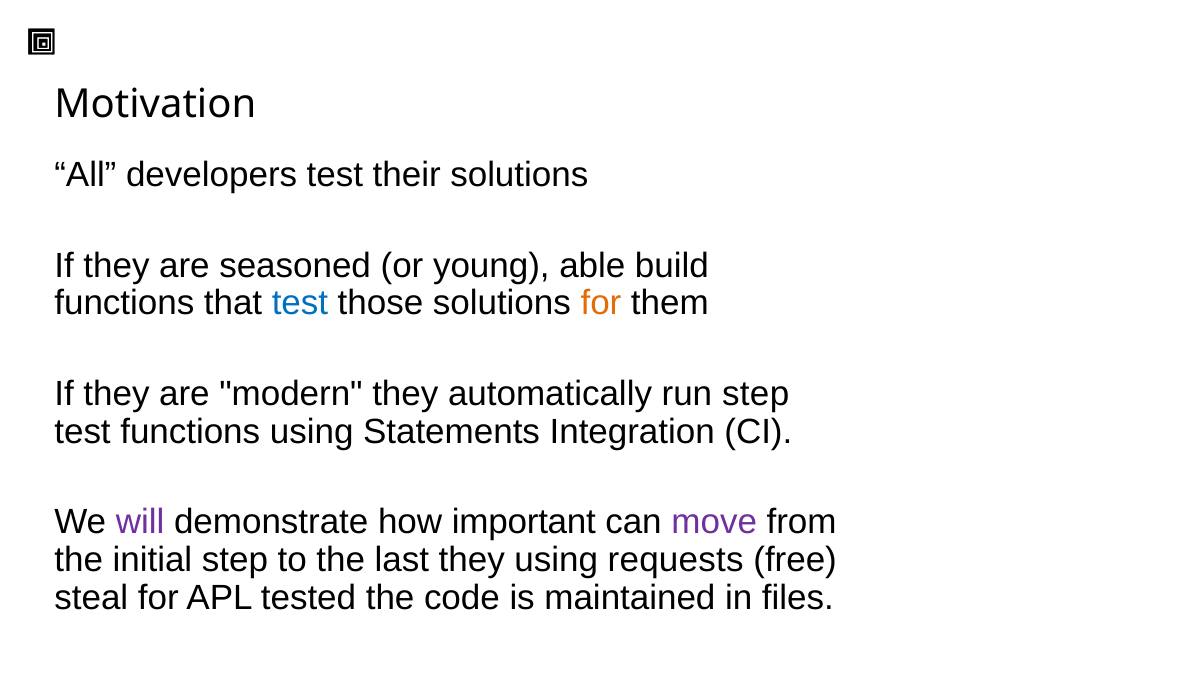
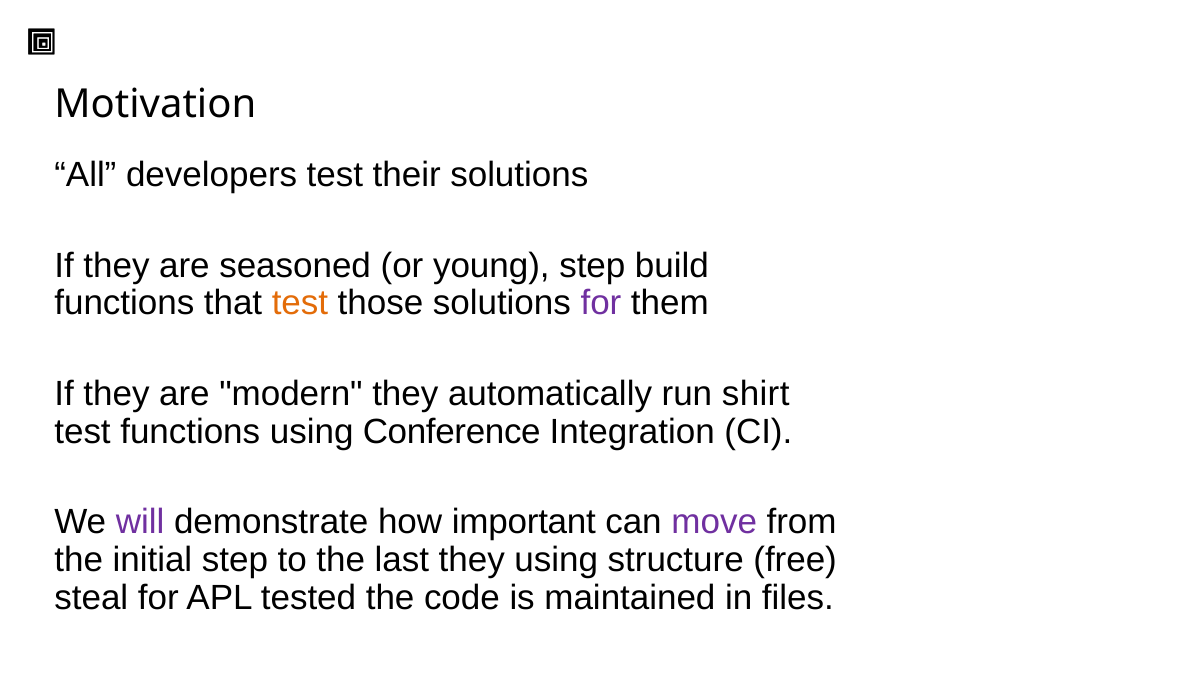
young able: able -> step
test at (300, 304) colour: blue -> orange
for at (601, 304) colour: orange -> purple
run step: step -> shirt
Statements: Statements -> Conference
requests: requests -> structure
